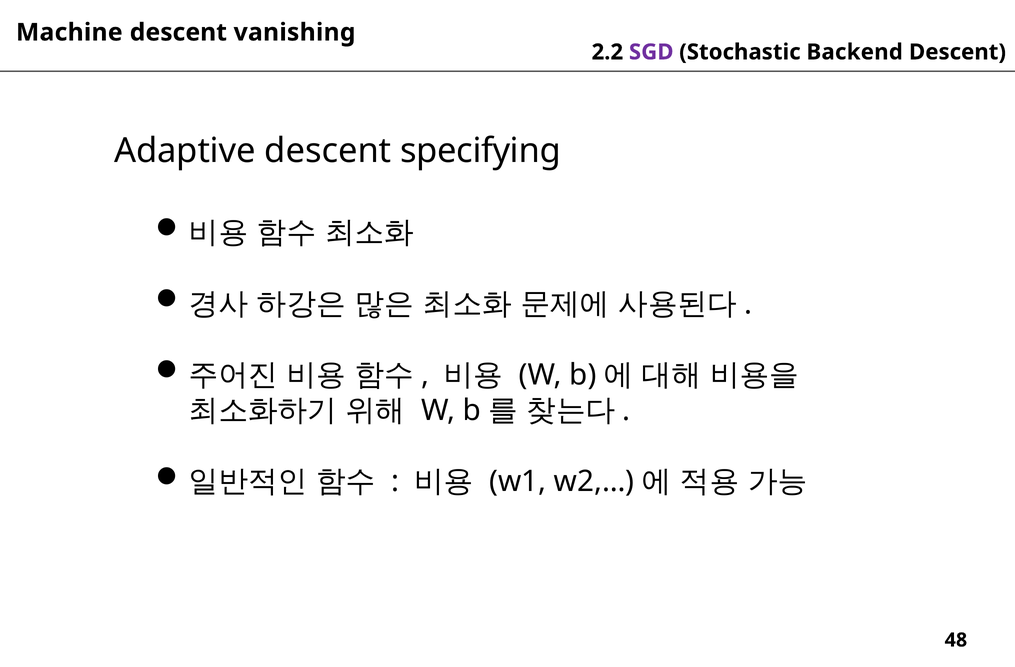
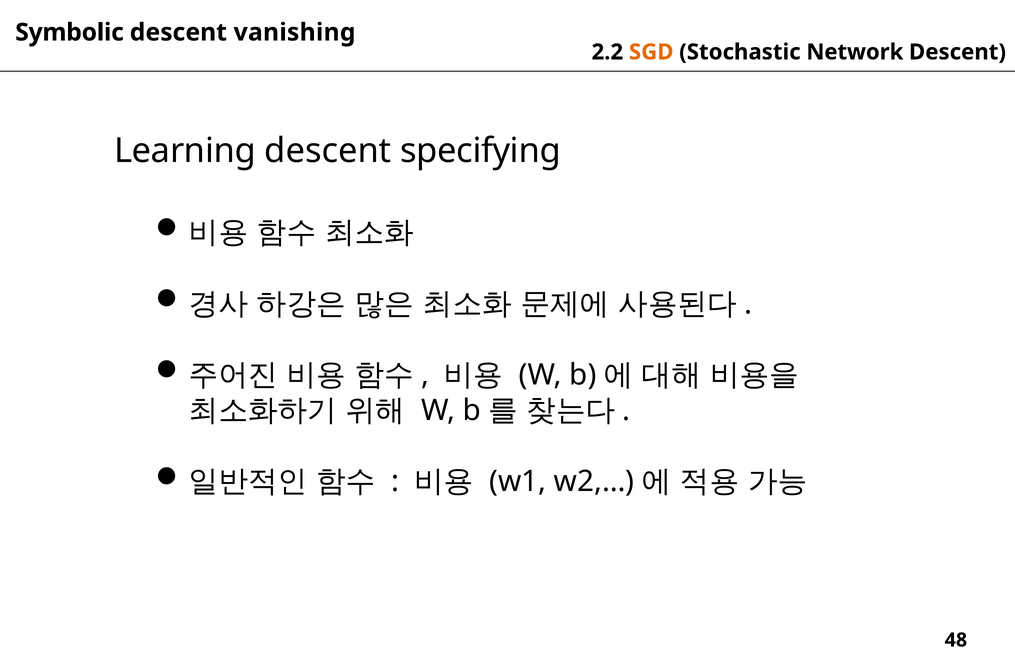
Machine: Machine -> Symbolic
SGD colour: purple -> orange
Backend: Backend -> Network
Adaptive: Adaptive -> Learning
